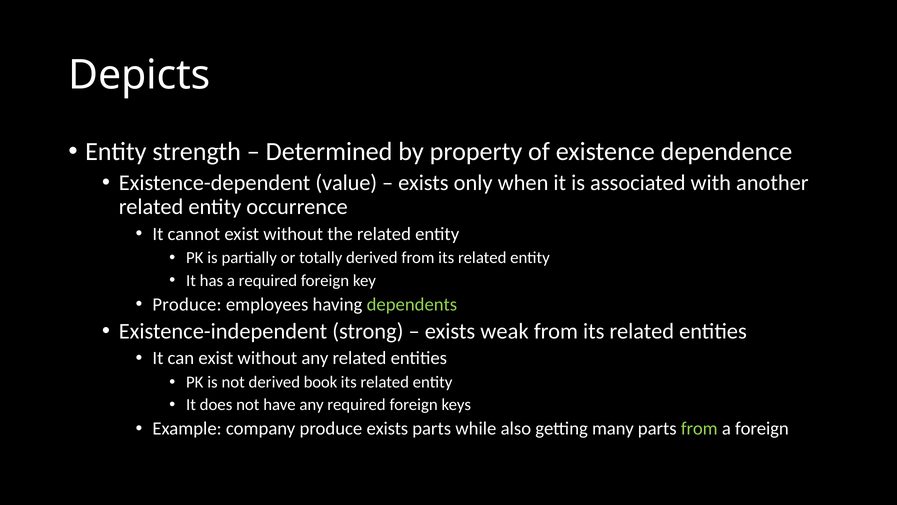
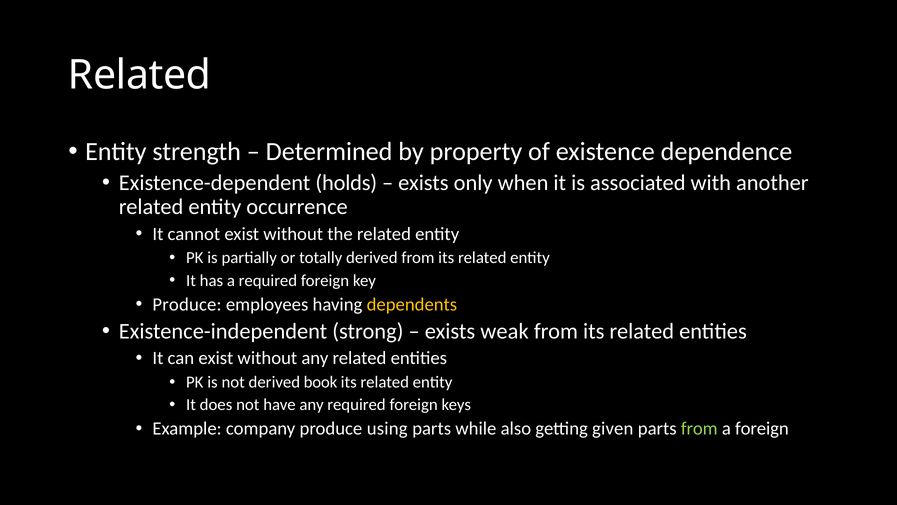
Depicts at (139, 75): Depicts -> Related
value: value -> holds
dependents colour: light green -> yellow
produce exists: exists -> using
many: many -> given
